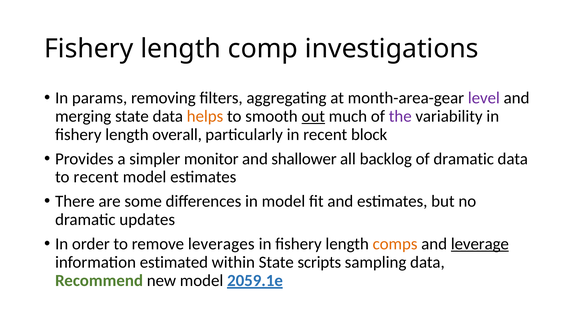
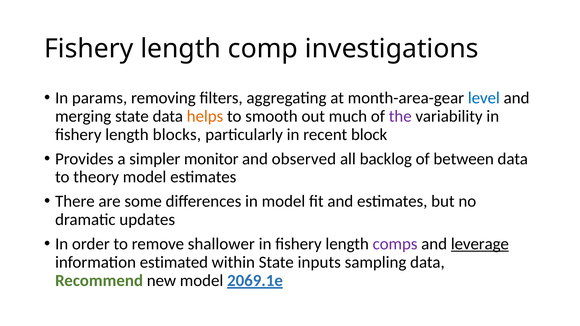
level colour: purple -> blue
out underline: present -> none
overall: overall -> blocks
shallower: shallower -> observed
of dramatic: dramatic -> between
to recent: recent -> theory
leverages: leverages -> shallower
comps colour: orange -> purple
scripts: scripts -> inputs
2059.1e: 2059.1e -> 2069.1e
